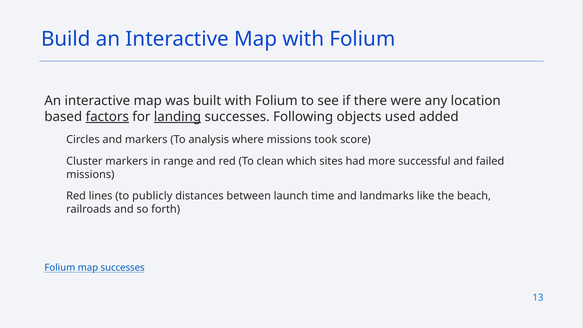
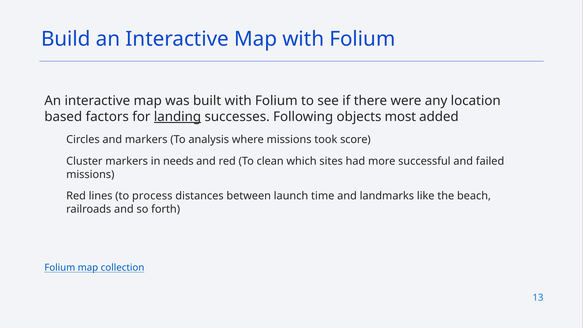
factors underline: present -> none
used: used -> most
range: range -> needs
publicly: publicly -> process
map successes: successes -> collection
